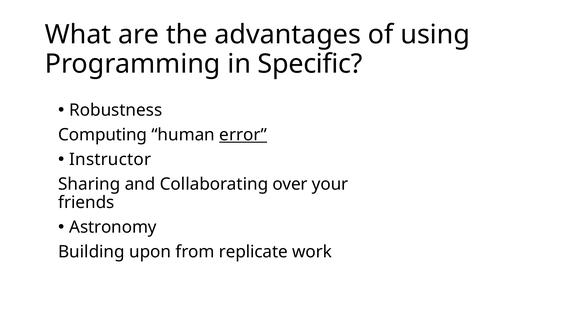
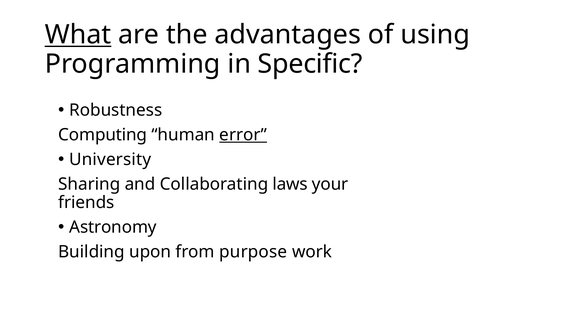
What underline: none -> present
Instructor: Instructor -> University
over: over -> laws
replicate: replicate -> purpose
